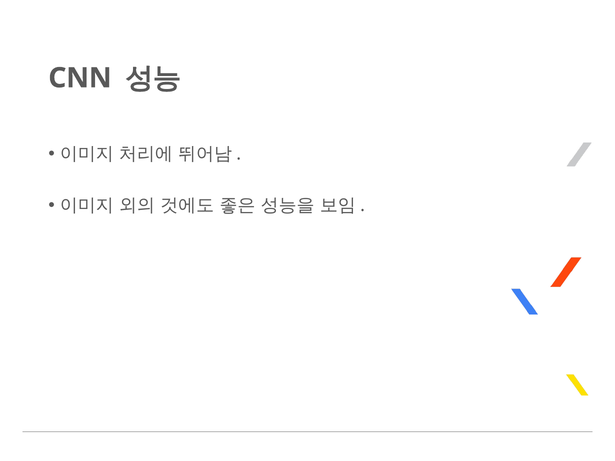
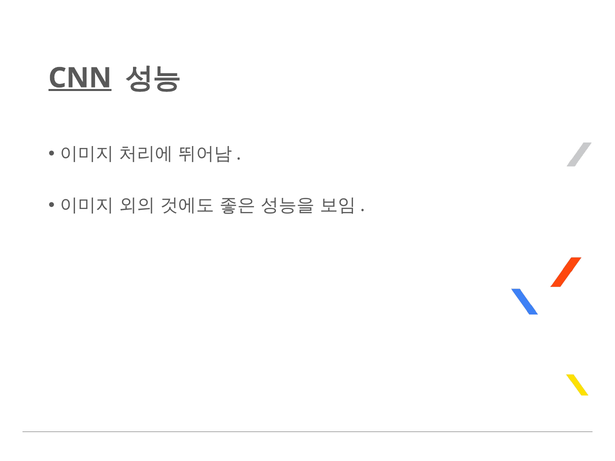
CNN underline: none -> present
